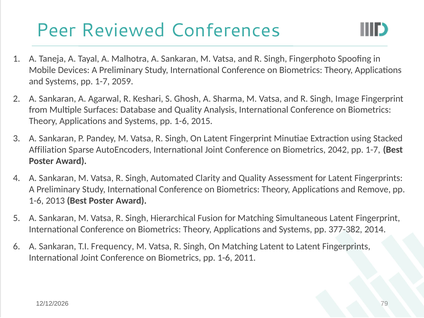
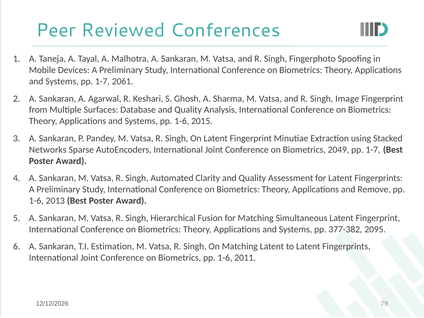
2059: 2059 -> 2061
Affiliation: Affiliation -> Networks
2042: 2042 -> 2049
2014: 2014 -> 2095
Frequency: Frequency -> Estimation
